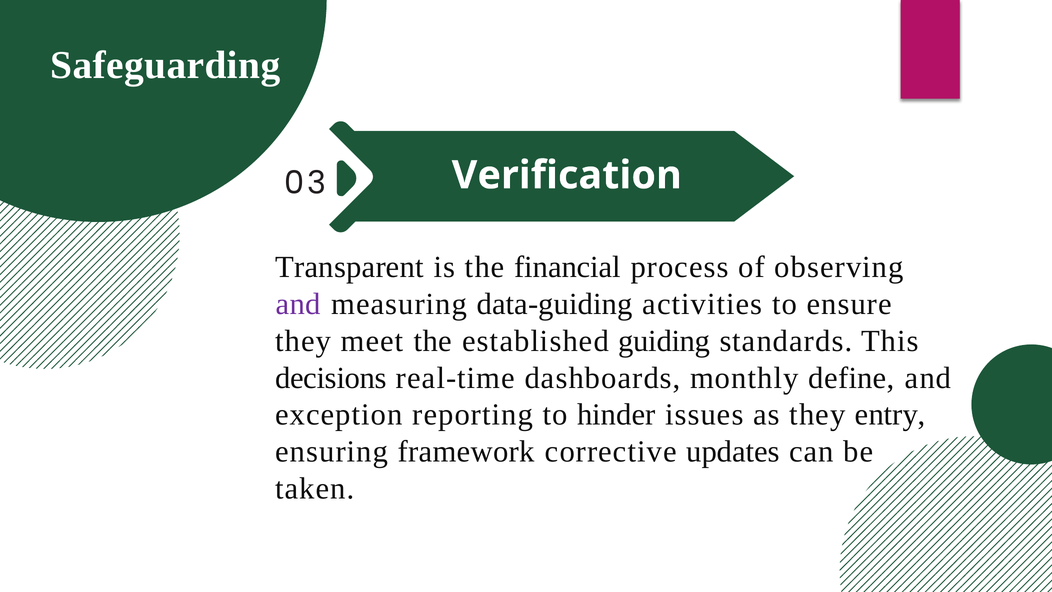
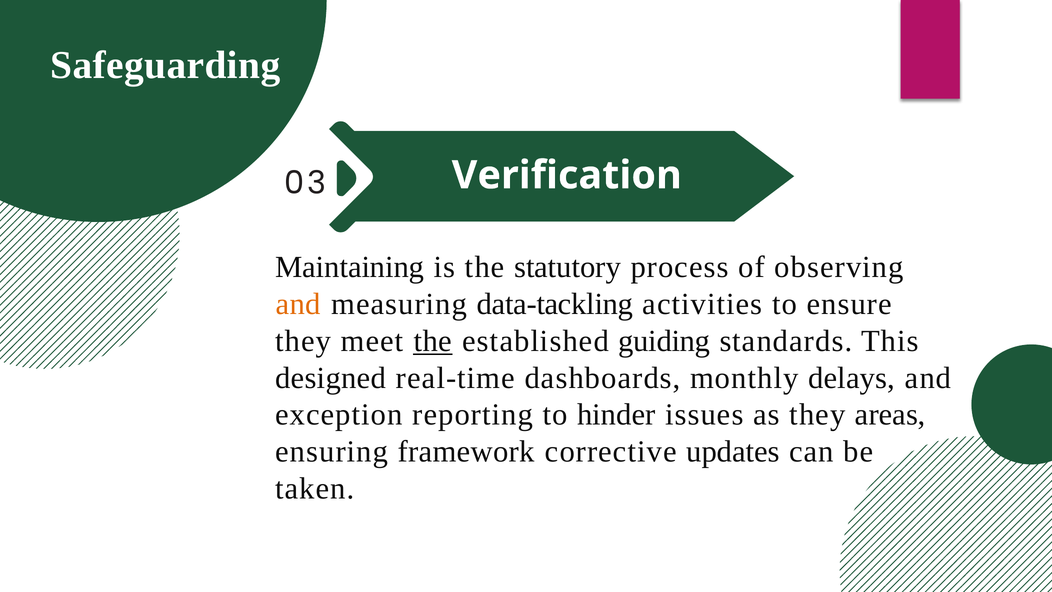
Transparent: Transparent -> Maintaining
financial: financial -> statutory
and at (298, 304) colour: purple -> orange
data-guiding: data-guiding -> data-tackling
the at (433, 341) underline: none -> present
decisions: decisions -> designed
define: define -> delays
entry: entry -> areas
